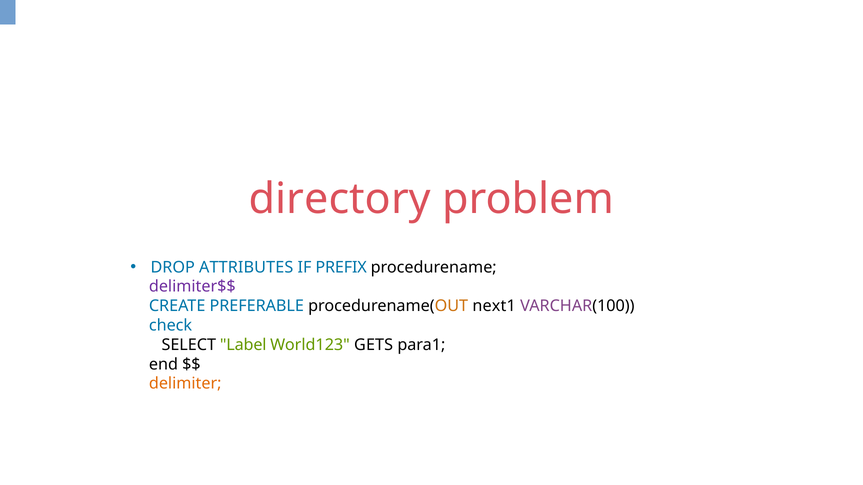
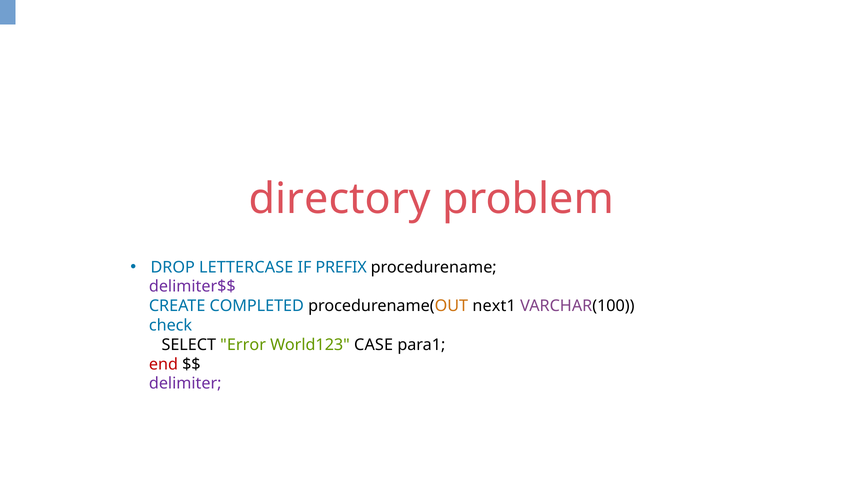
ATTRIBUTES: ATTRIBUTES -> LETTERCASE
PREFERABLE: PREFERABLE -> COMPLETED
Label: Label -> Error
GETS: GETS -> CASE
end colour: black -> red
delimiter colour: orange -> purple
